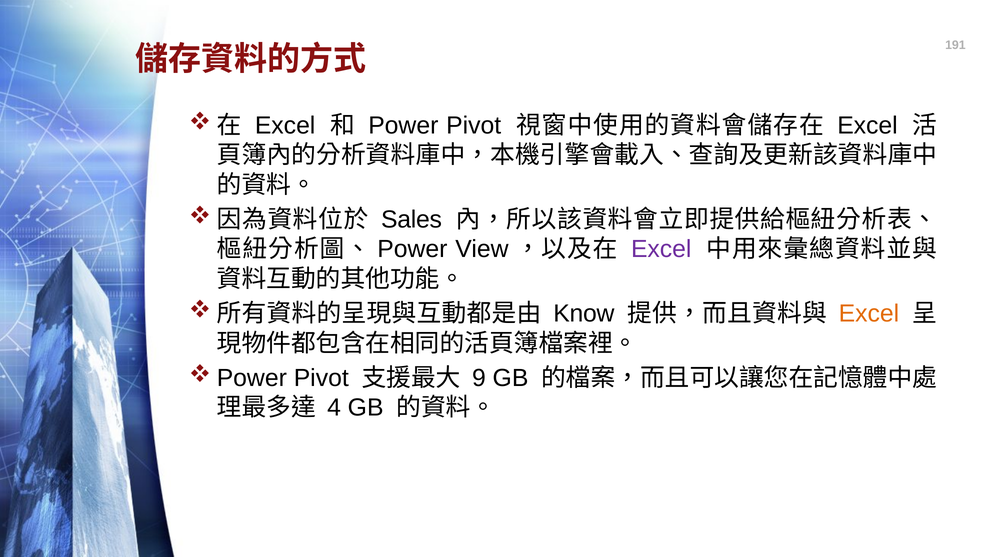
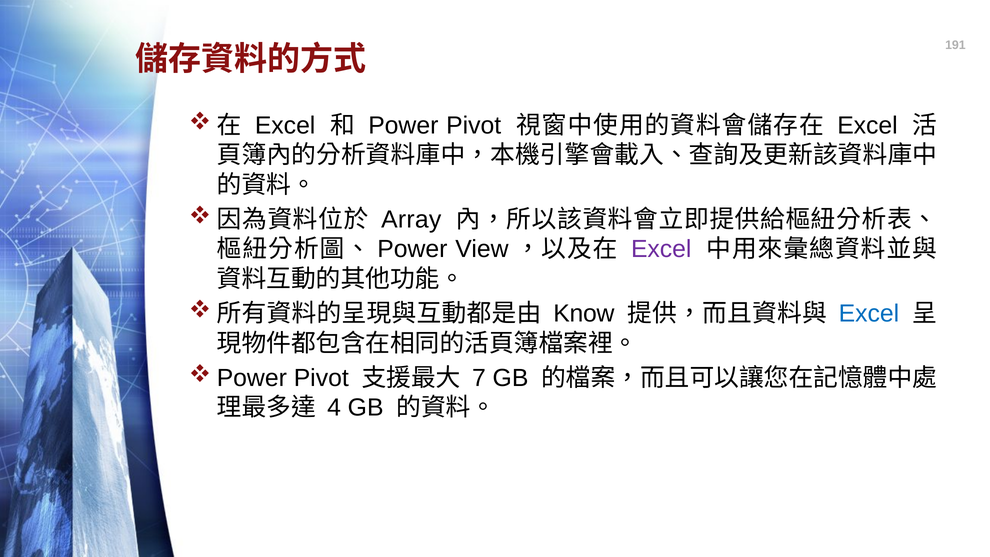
Sales: Sales -> Array
Excel at (869, 314) colour: orange -> blue
9: 9 -> 7
